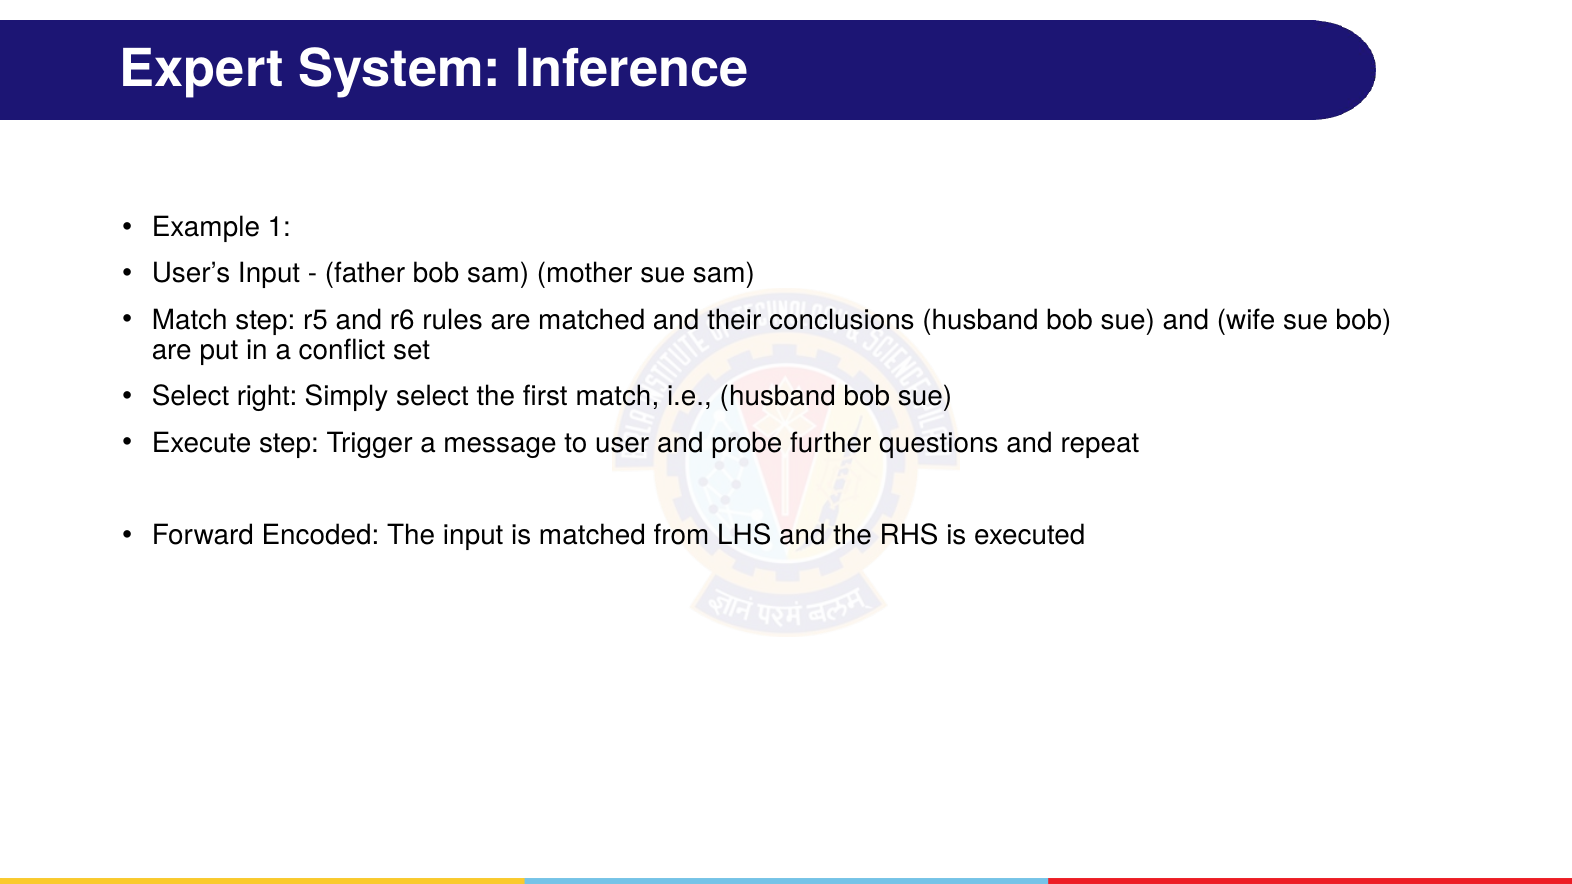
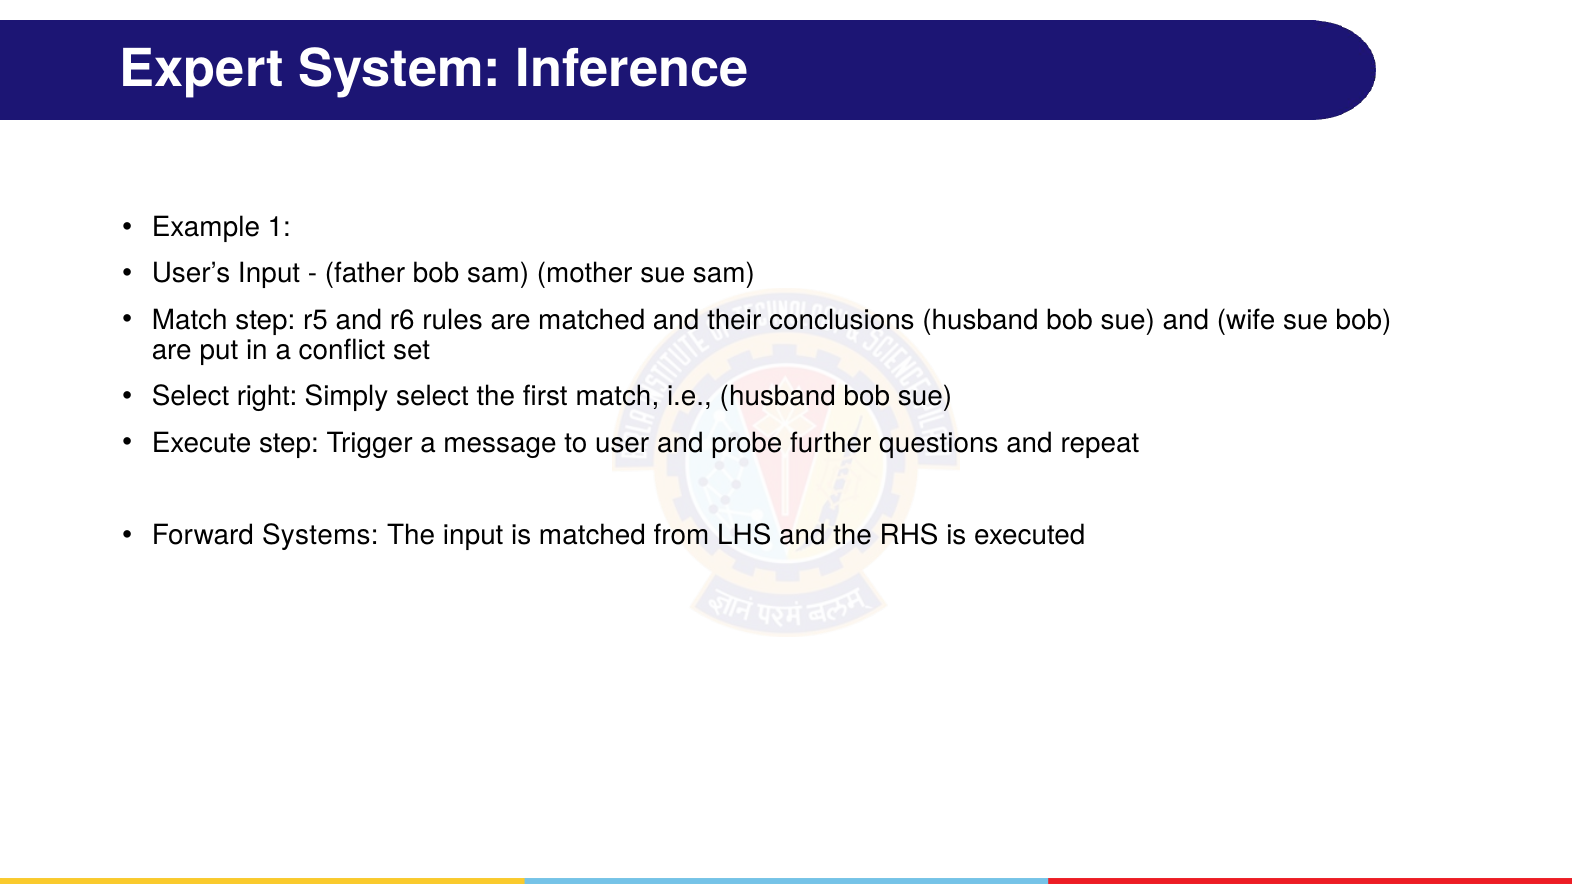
Encoded: Encoded -> Systems
